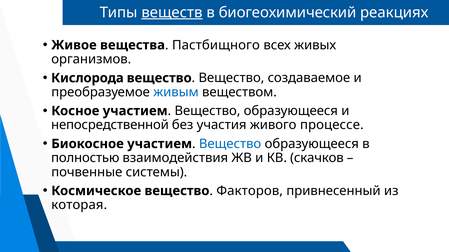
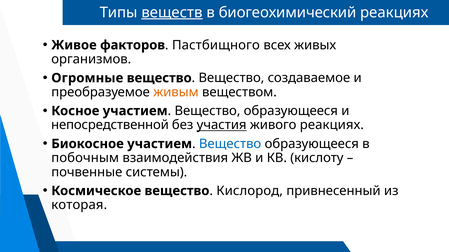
вещества: вещества -> факторов
Кислорода: Кислорода -> Огромные
живым colour: blue -> orange
участия underline: none -> present
живого процессе: процессе -> реакциях
полностью: полностью -> побочным
скачков: скачков -> кислоту
Факторов: Факторов -> Кислород
